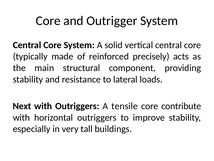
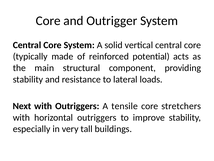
precisely: precisely -> potential
contribute: contribute -> stretchers
